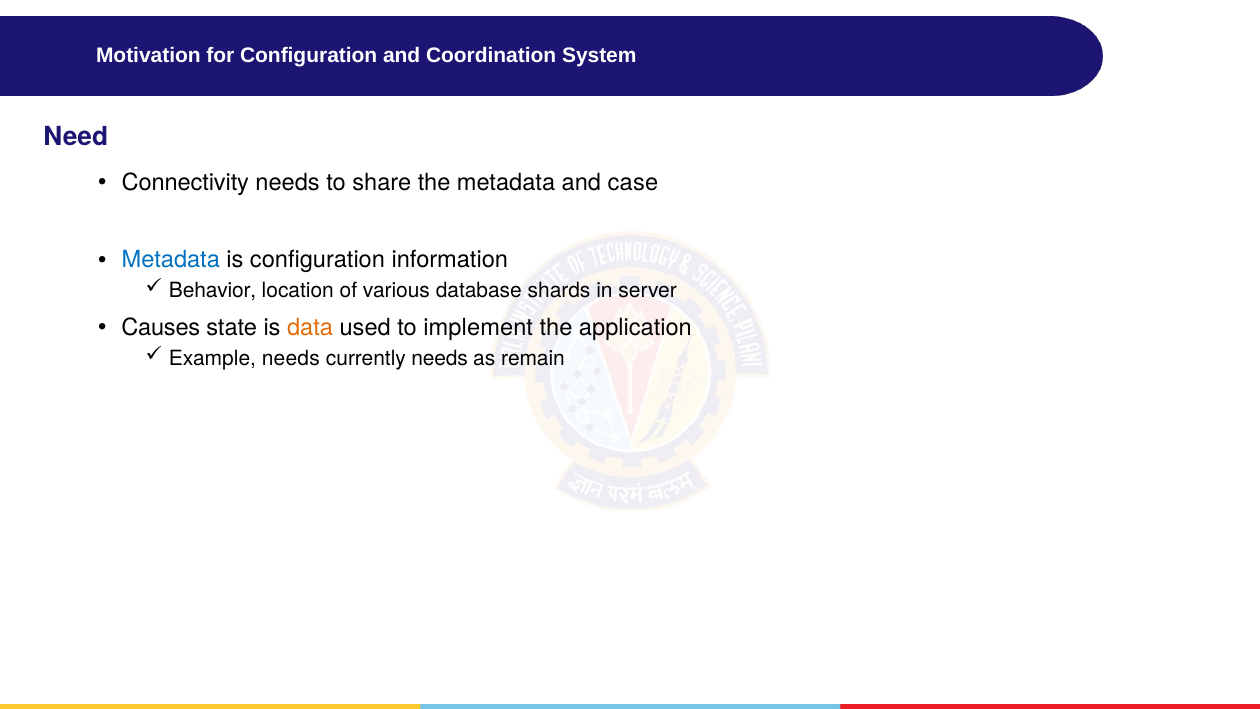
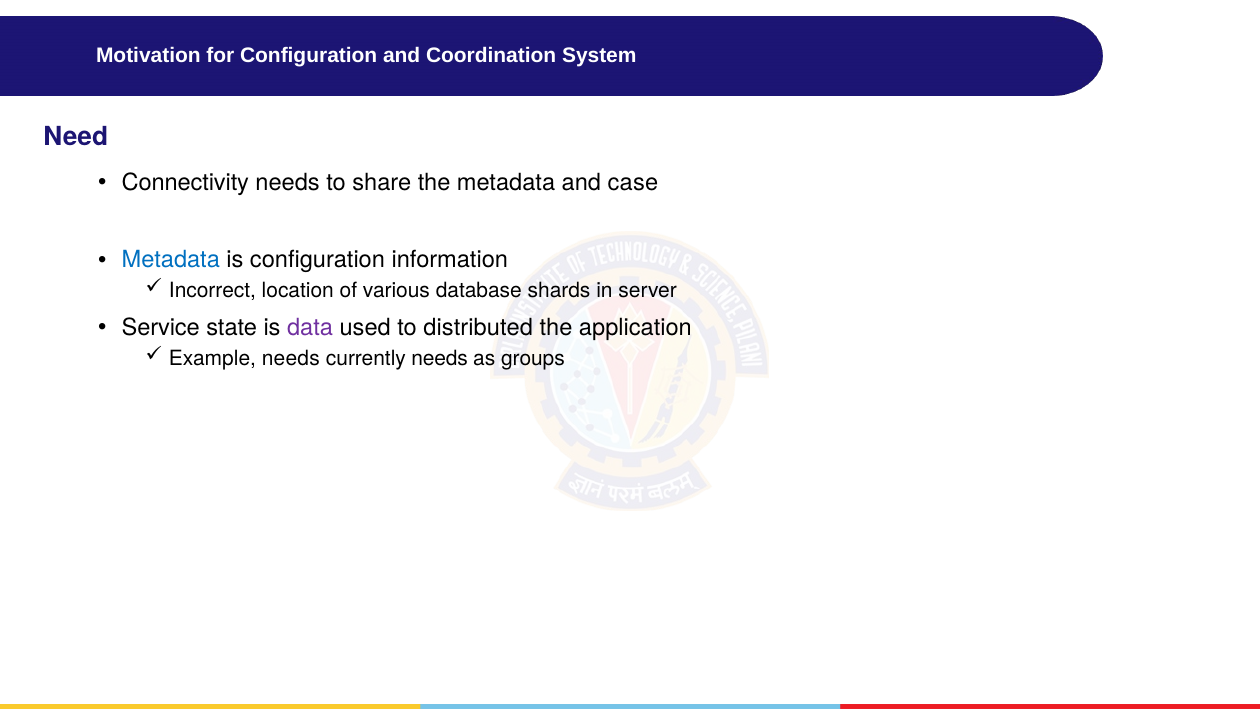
Behavior: Behavior -> Incorrect
Causes: Causes -> Service
data colour: orange -> purple
implement: implement -> distributed
remain: remain -> groups
